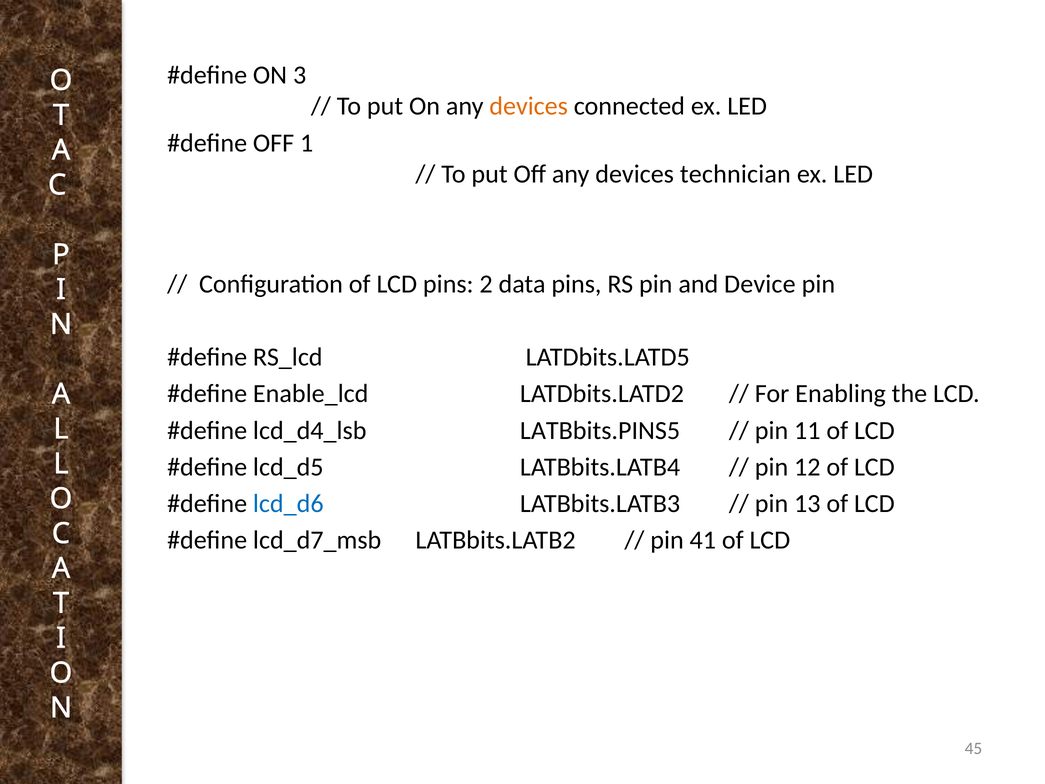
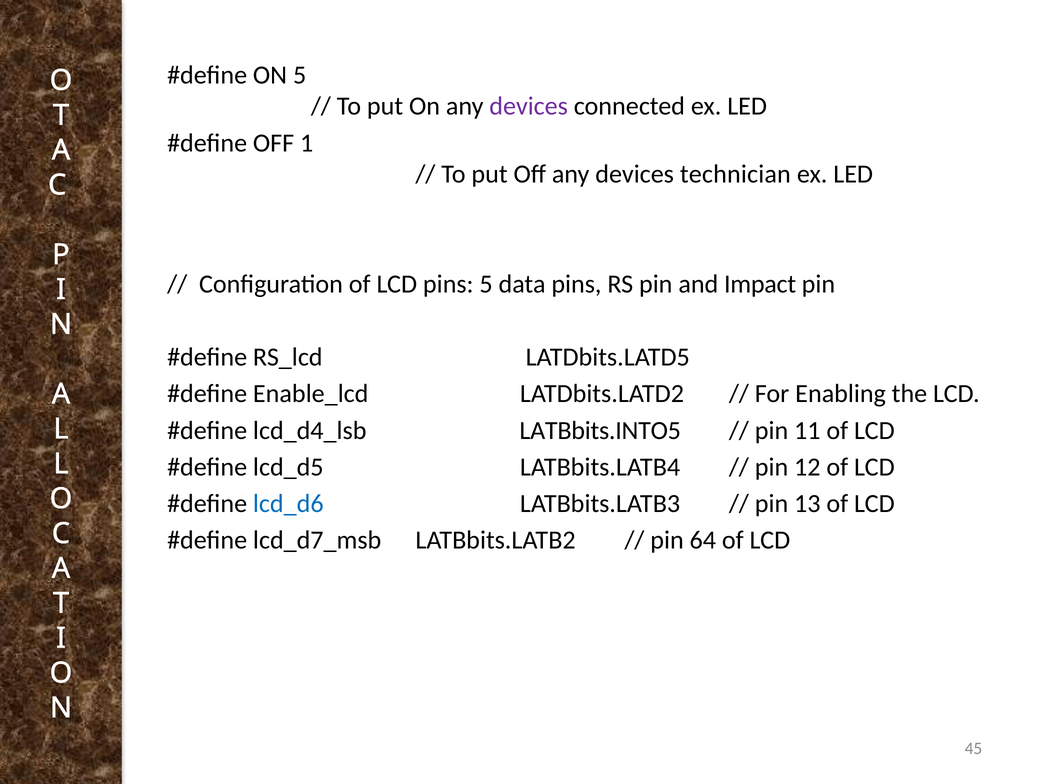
ON 3: 3 -> 5
devices at (529, 106) colour: orange -> purple
pins 2: 2 -> 5
Device: Device -> Impact
LATBbits.PINS5: LATBbits.PINS5 -> LATBbits.INTO5
41: 41 -> 64
